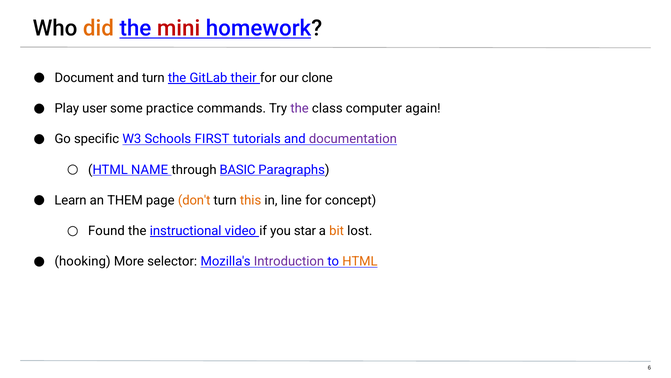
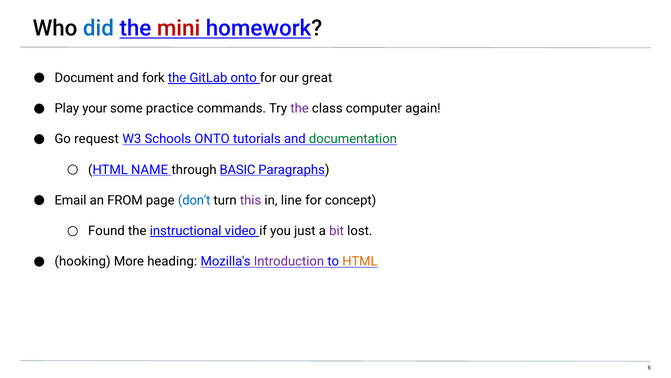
did colour: orange -> blue
and turn: turn -> fork
GitLab their: their -> onto
clone: clone -> great
user: user -> your
specific: specific -> request
Schools FIRST: FIRST -> ONTO
documentation colour: purple -> green
Learn: Learn -> Email
THEM: THEM -> FROM
don't colour: orange -> blue
this colour: orange -> purple
star: star -> just
bit colour: orange -> purple
selector: selector -> heading
